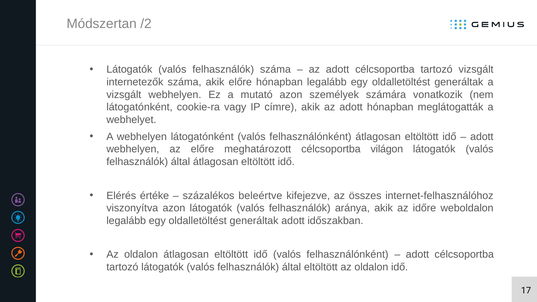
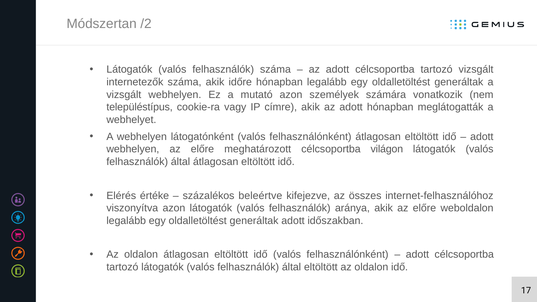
akik előre: előre -> időre
látogatónként at (140, 107): látogatónként -> településtípus
akik az időre: időre -> előre
